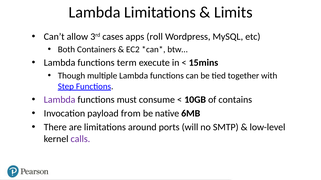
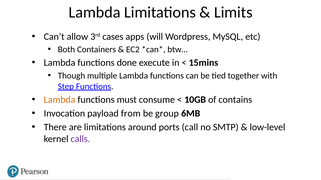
roll: roll -> will
term: term -> done
Lambda at (60, 100) colour: purple -> orange
native: native -> group
will: will -> call
